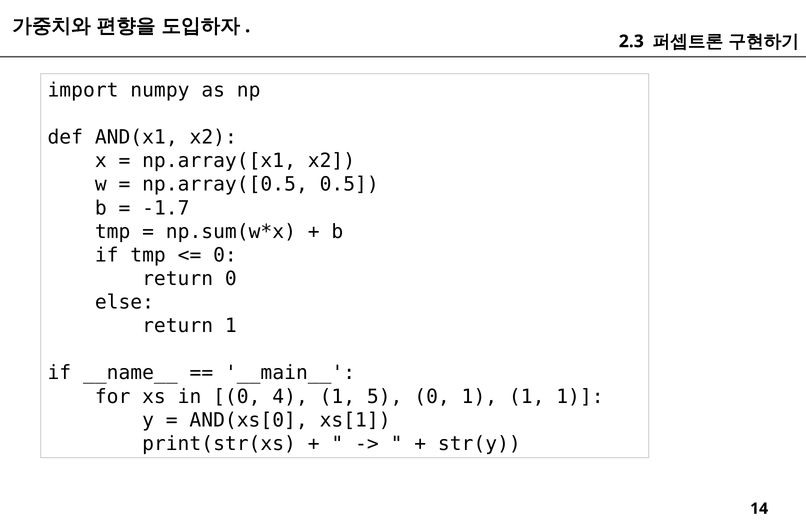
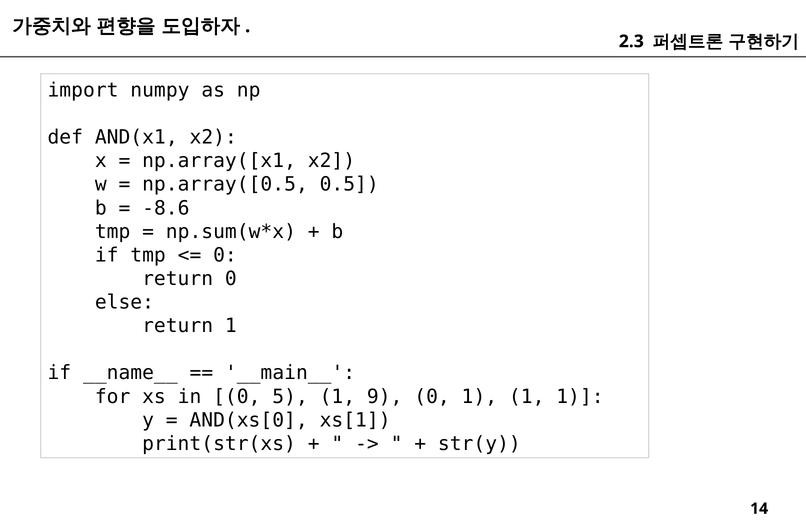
-1.7: -1.7 -> -8.6
4: 4 -> 5
5: 5 -> 9
